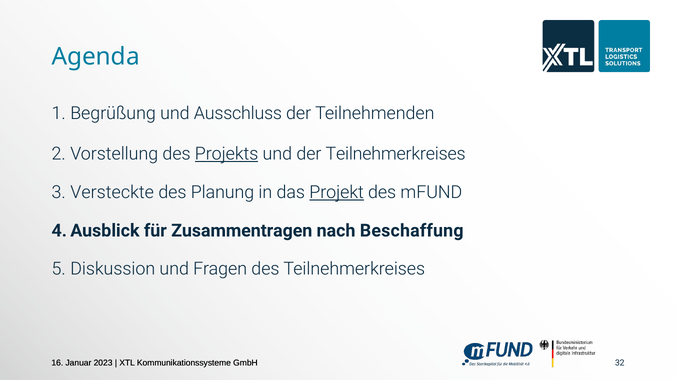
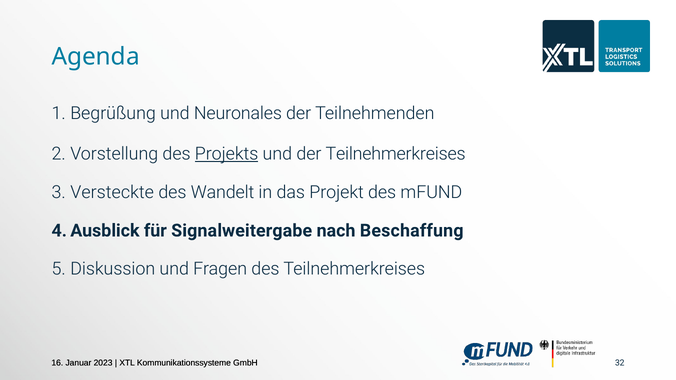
Ausschluss: Ausschluss -> Neuronales
Planung: Planung -> Wandelt
Projekt underline: present -> none
Zusammentragen: Zusammentragen -> Signalweitergabe
